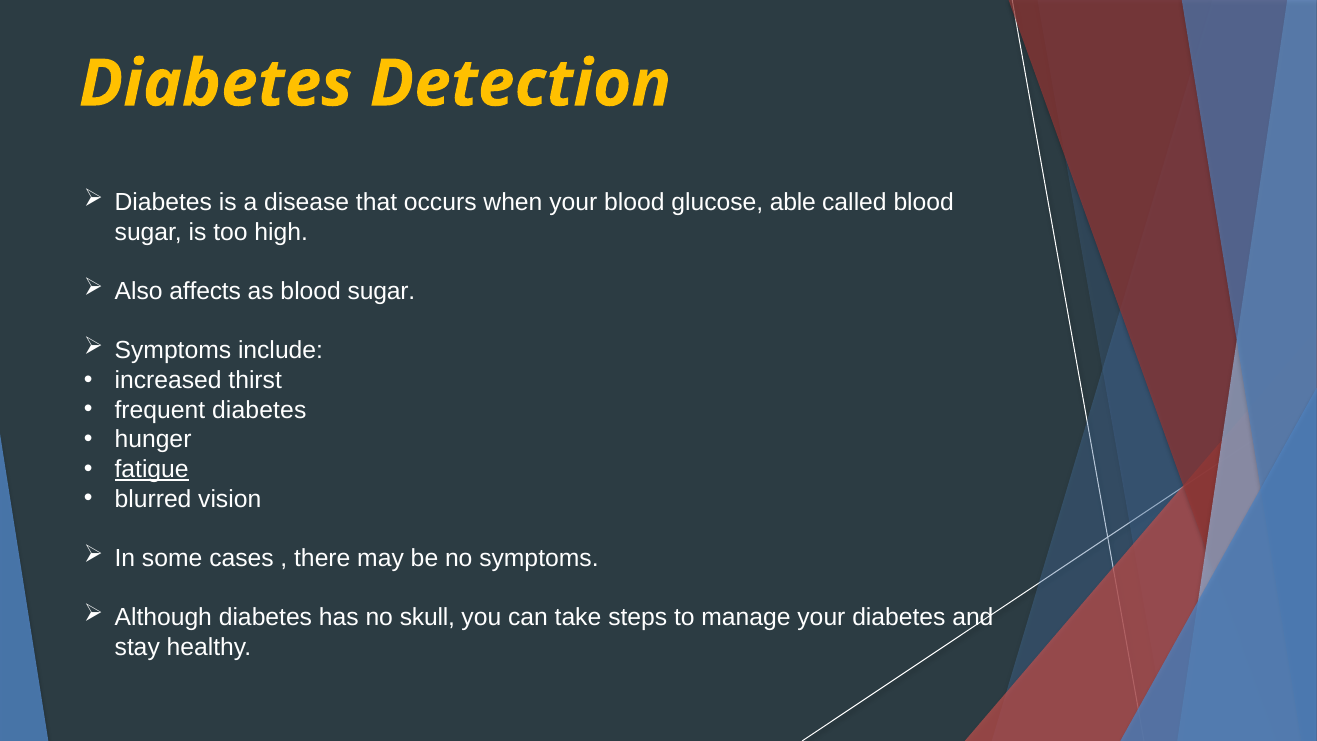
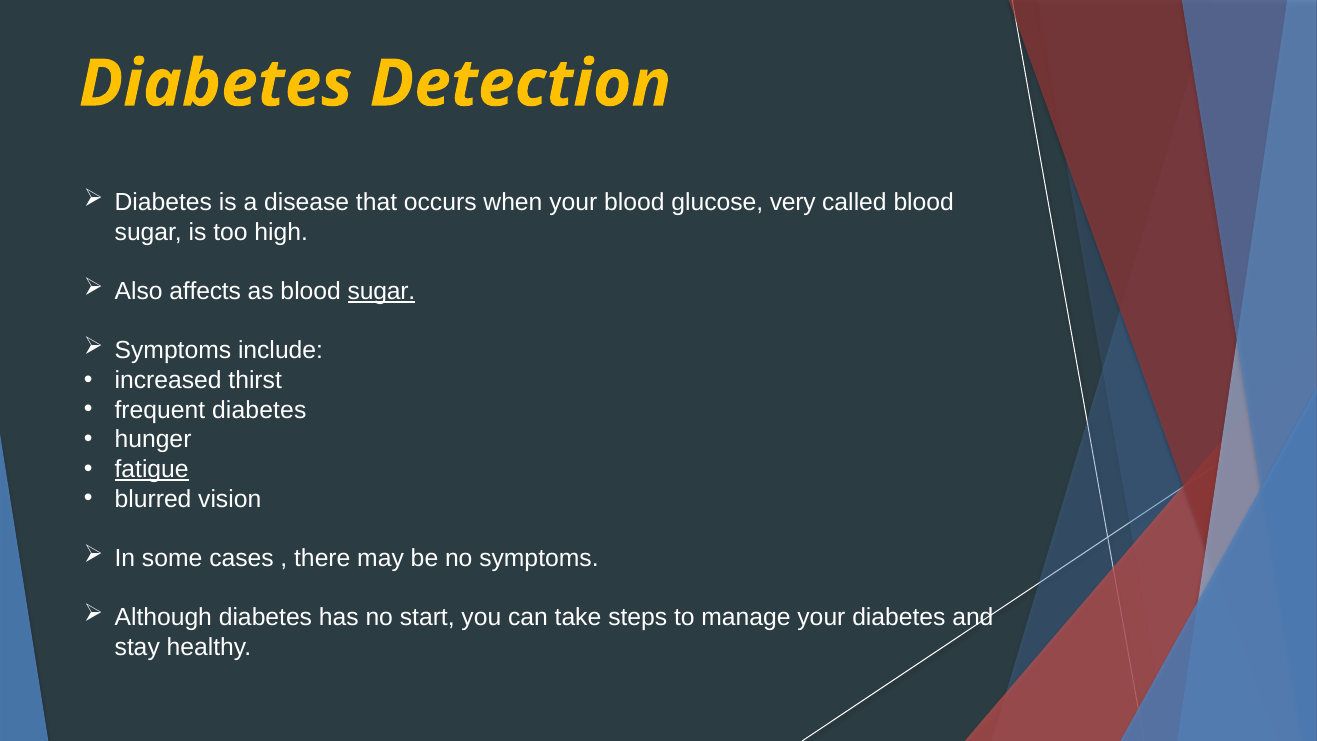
able: able -> very
sugar at (381, 291) underline: none -> present
skull: skull -> start
